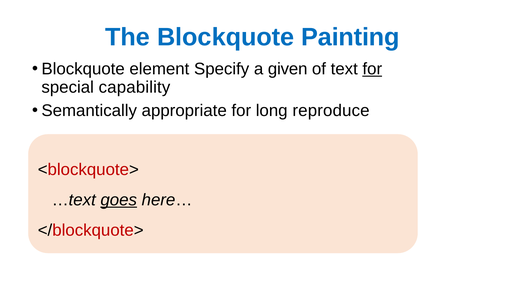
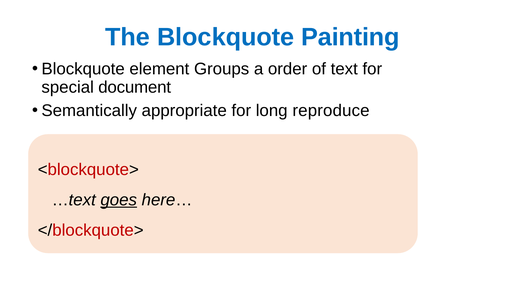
Specify: Specify -> Groups
given: given -> order
for at (372, 69) underline: present -> none
capability: capability -> document
